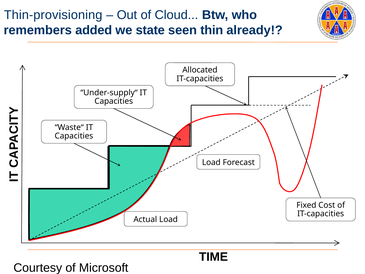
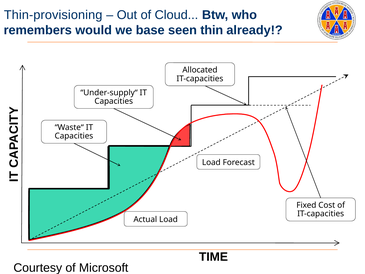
added: added -> would
state: state -> base
